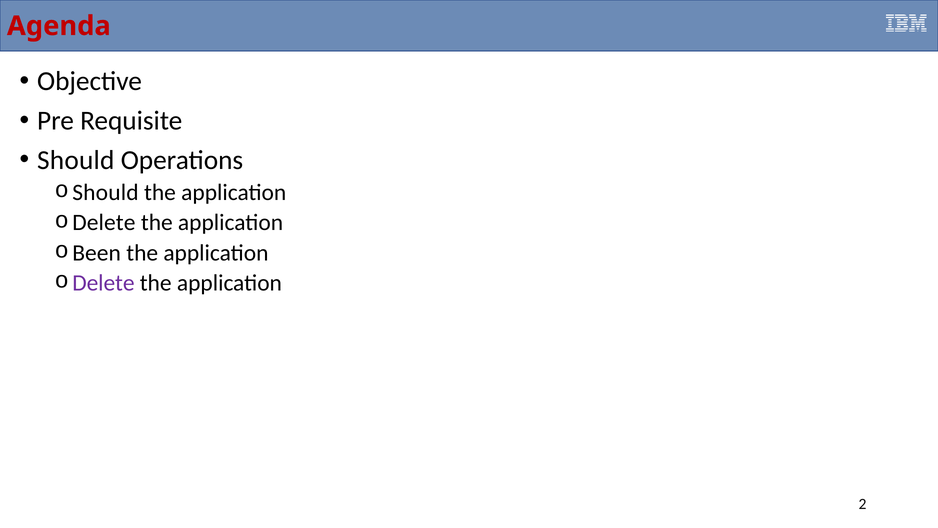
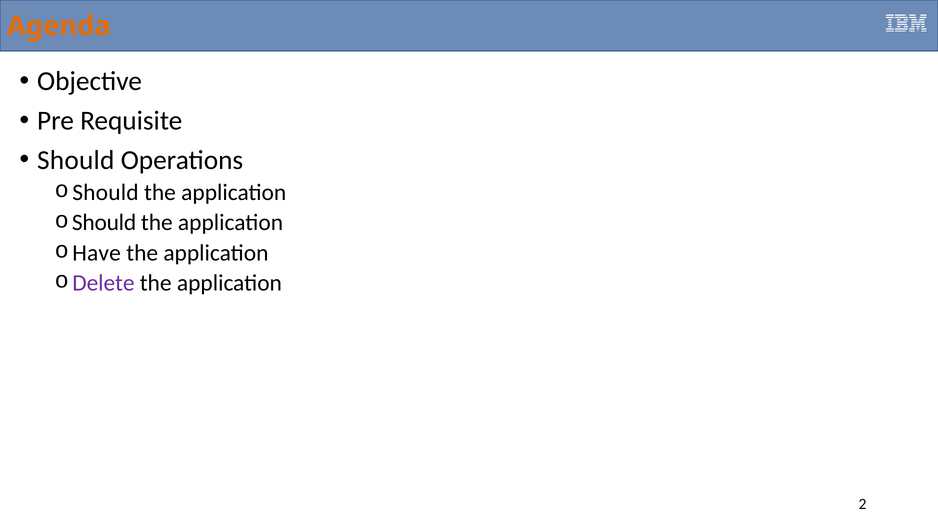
Agenda colour: red -> orange
Delete at (104, 222): Delete -> Should
Been: Been -> Have
